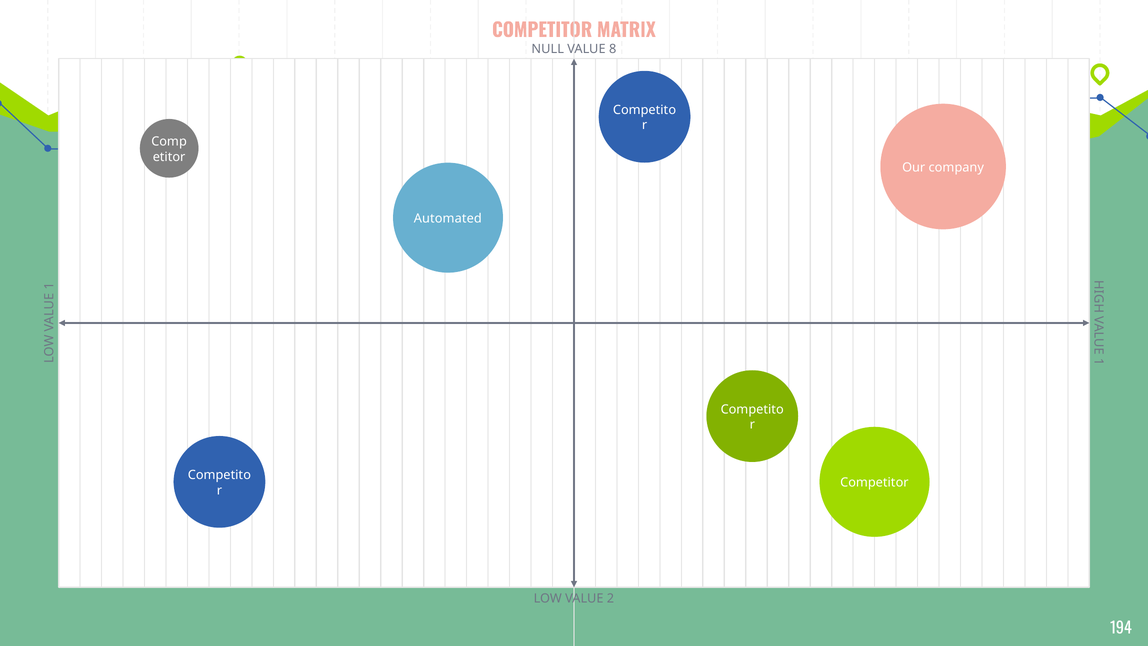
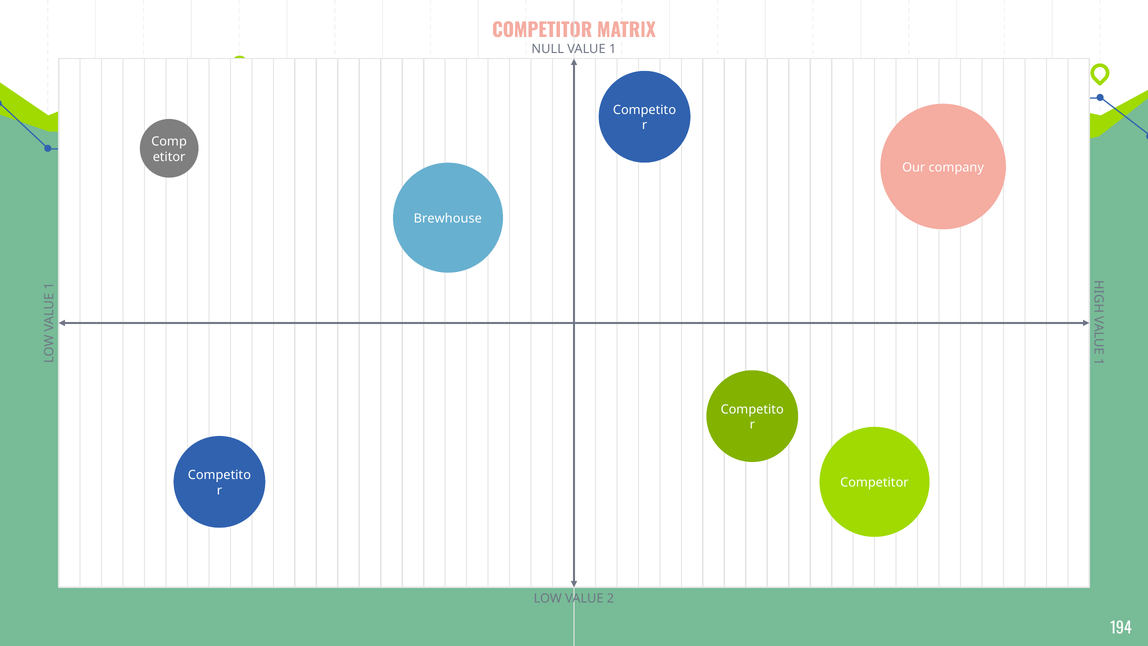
VALUE 8: 8 -> 1
Automated: Automated -> Brewhouse
